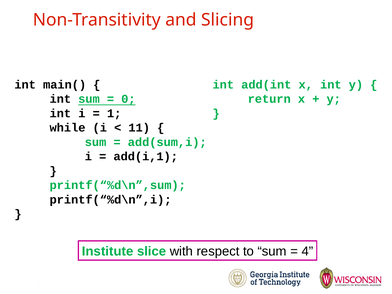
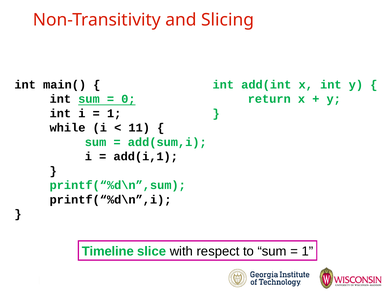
Institute: Institute -> Timeline
4 at (307, 251): 4 -> 1
